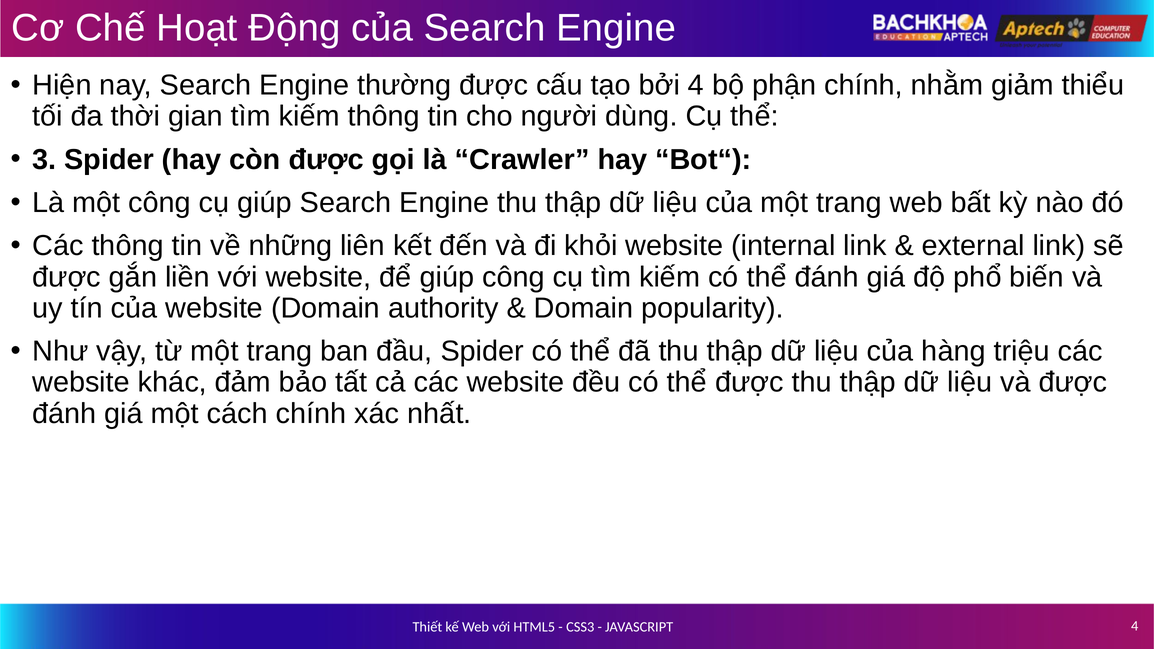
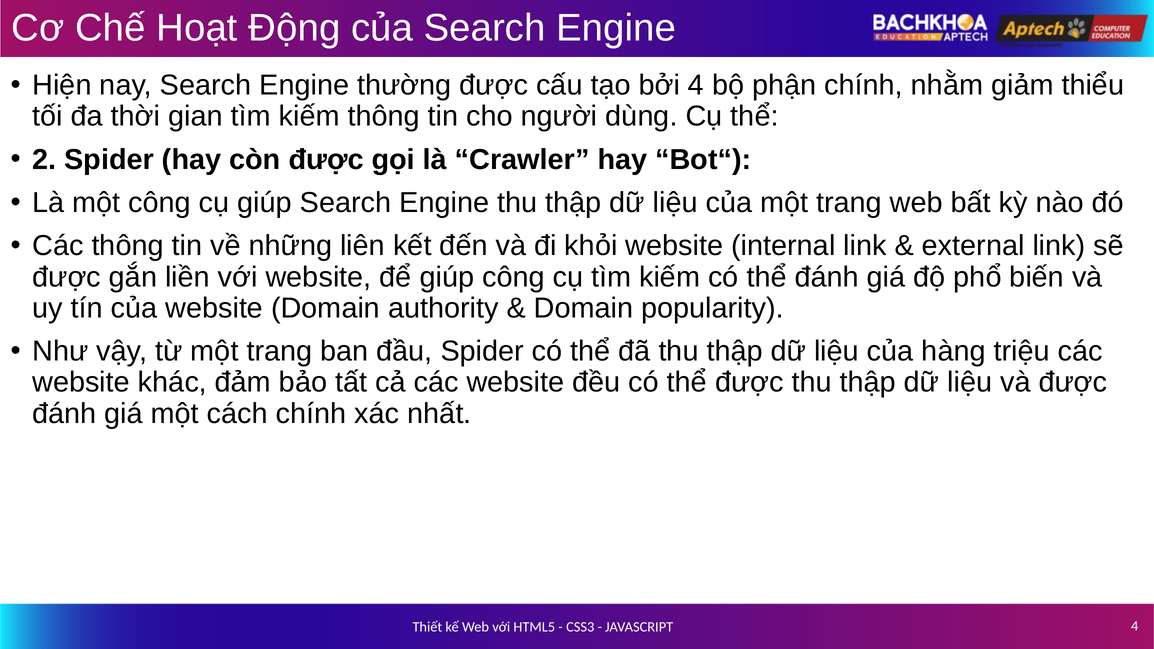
3: 3 -> 2
